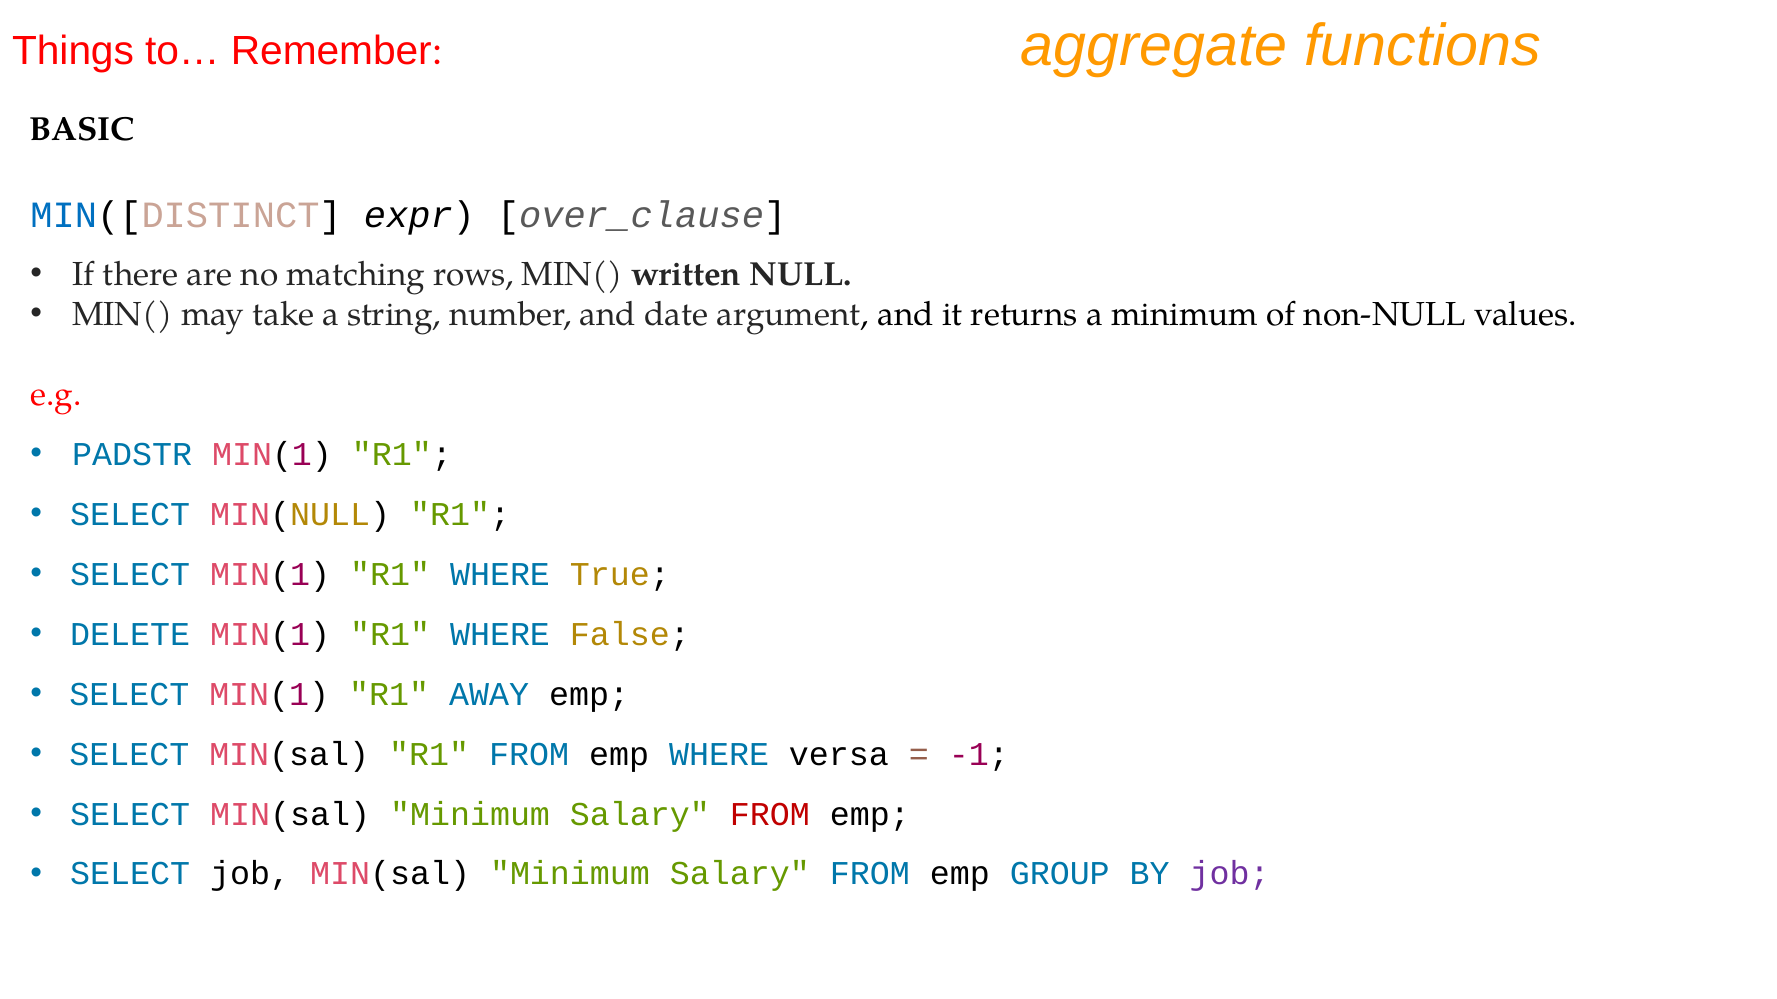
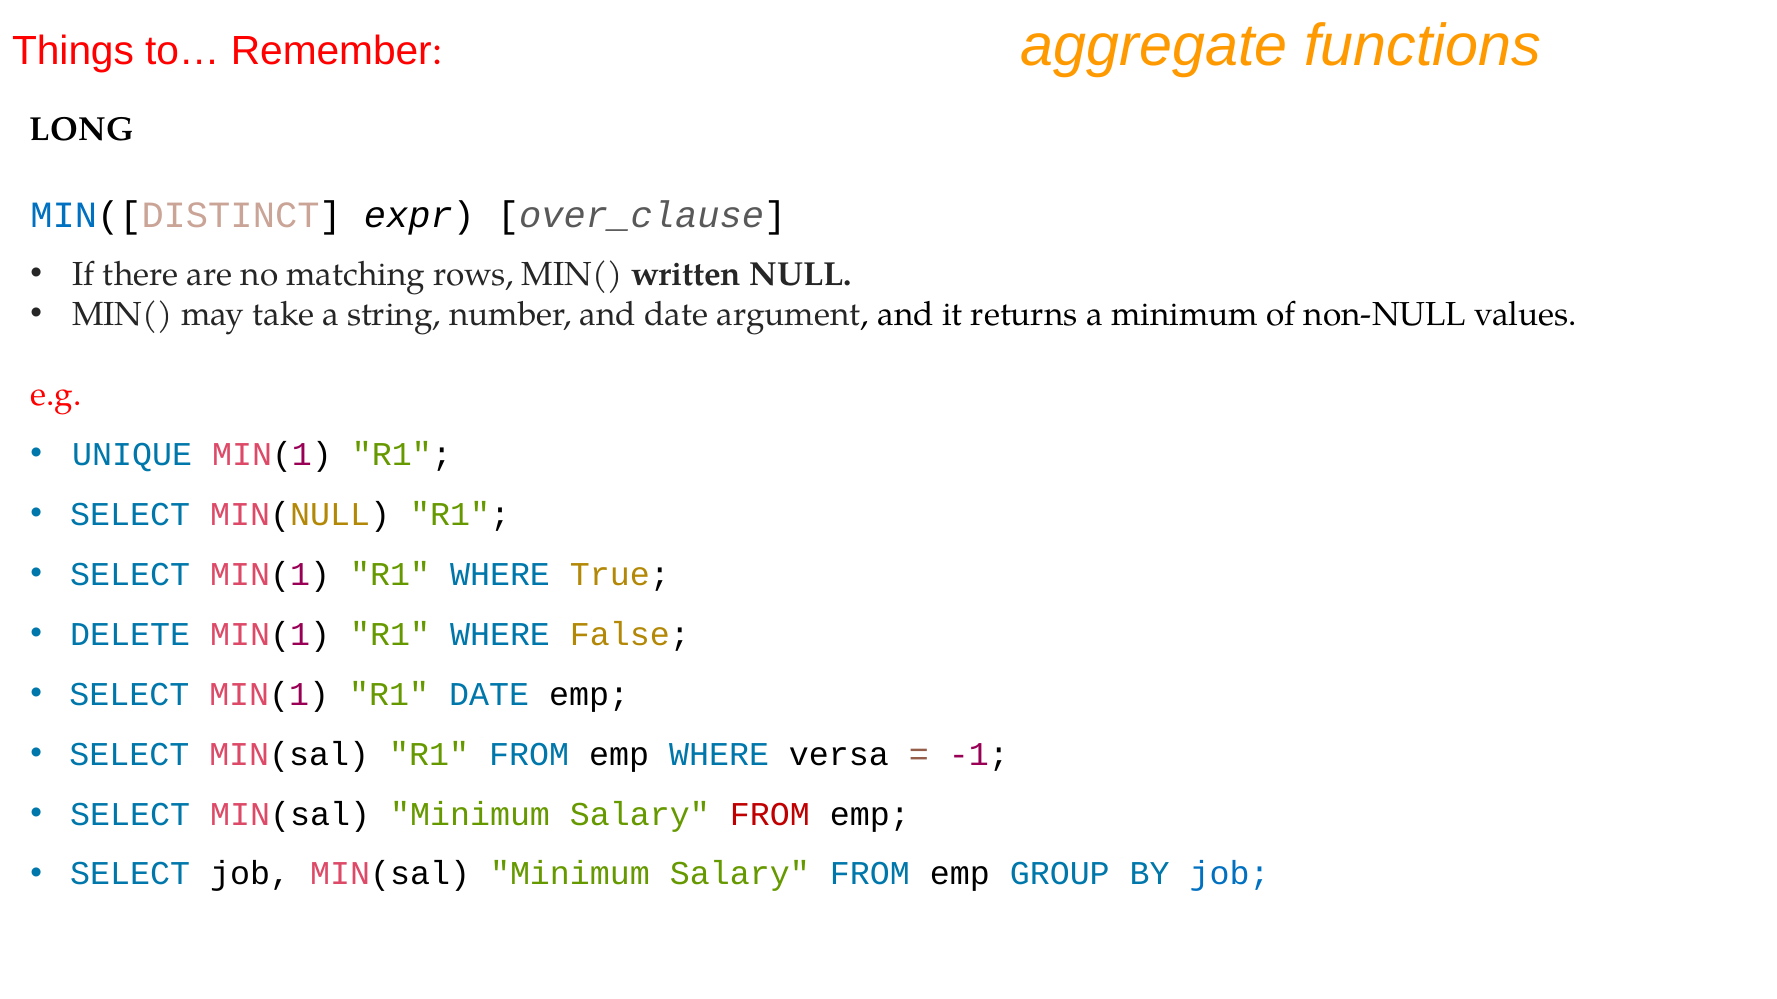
BASIC: BASIC -> LONG
PADSTR: PADSTR -> UNIQUE
R1 AWAY: AWAY -> DATE
job at (1230, 874) colour: purple -> blue
